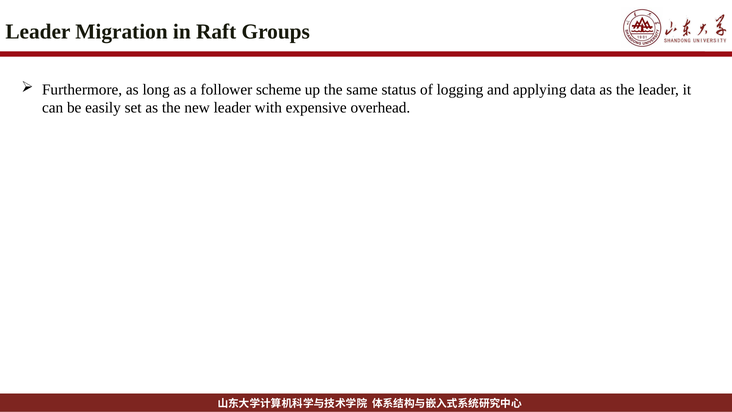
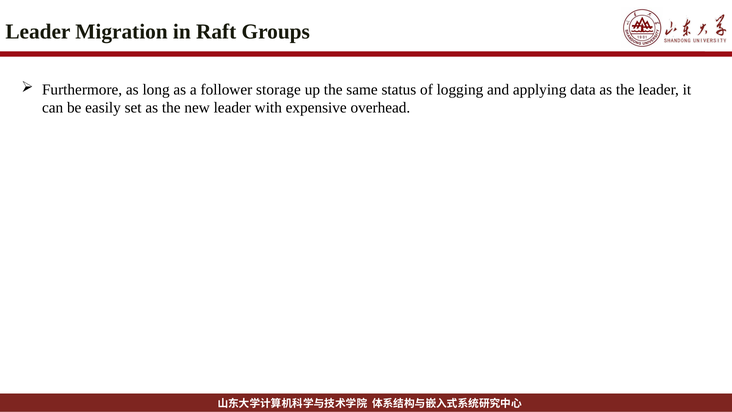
scheme: scheme -> storage
